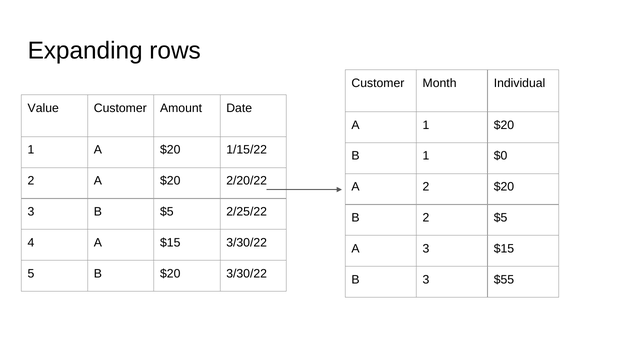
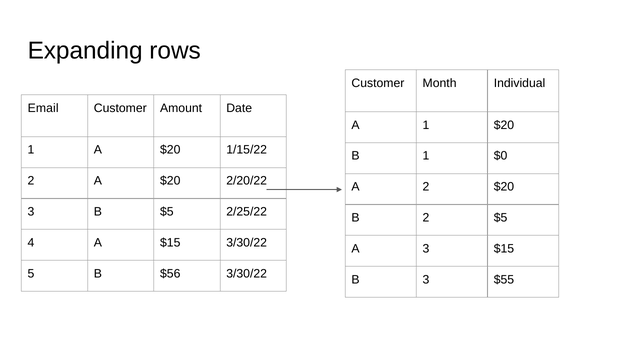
Value: Value -> Email
B $20: $20 -> $56
